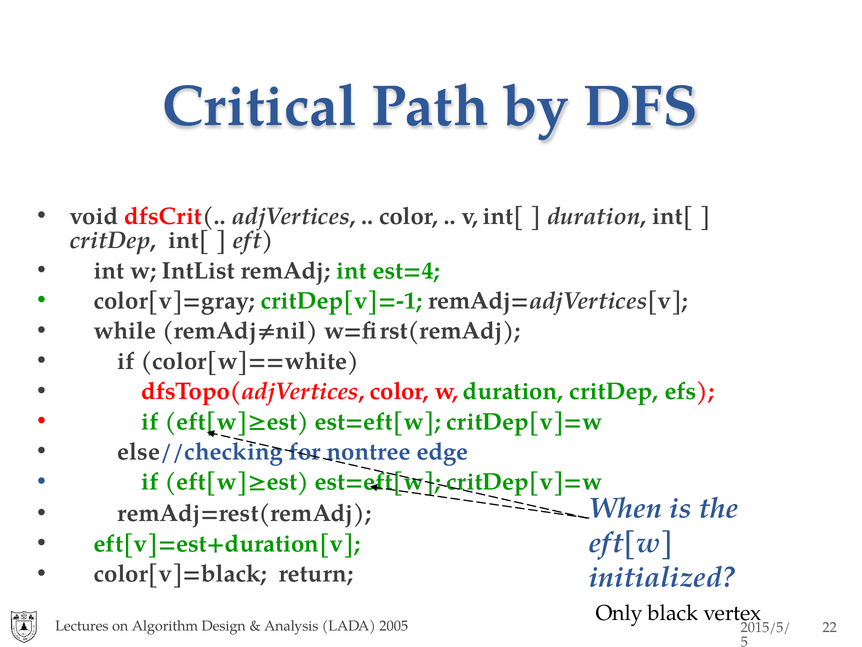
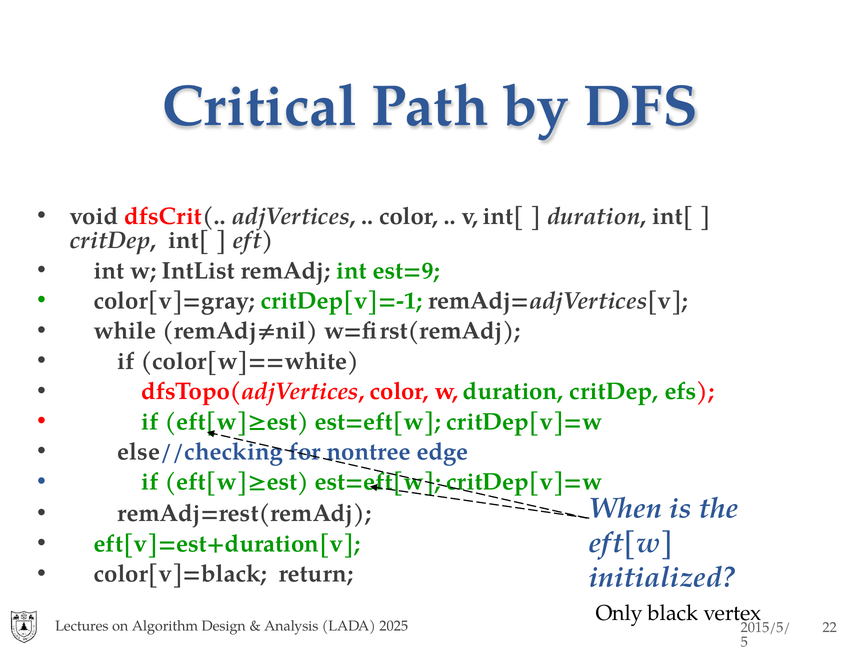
est=4: est=4 -> est=9
2005: 2005 -> 2025
